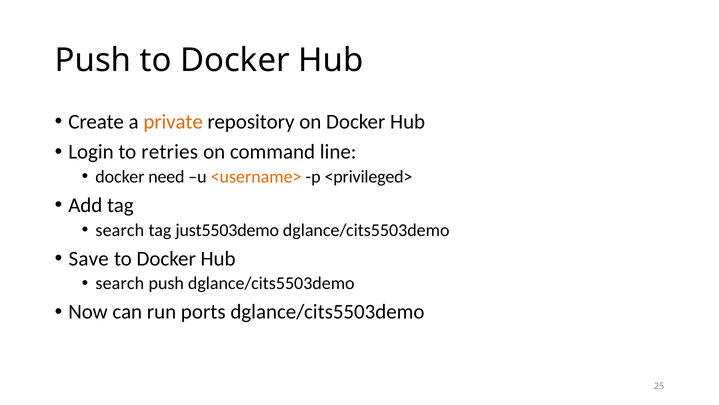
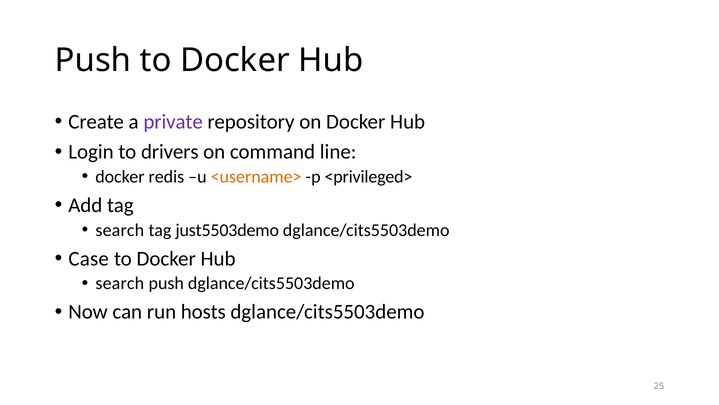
private colour: orange -> purple
retries: retries -> drivers
need: need -> redis
Save: Save -> Case
ports: ports -> hosts
